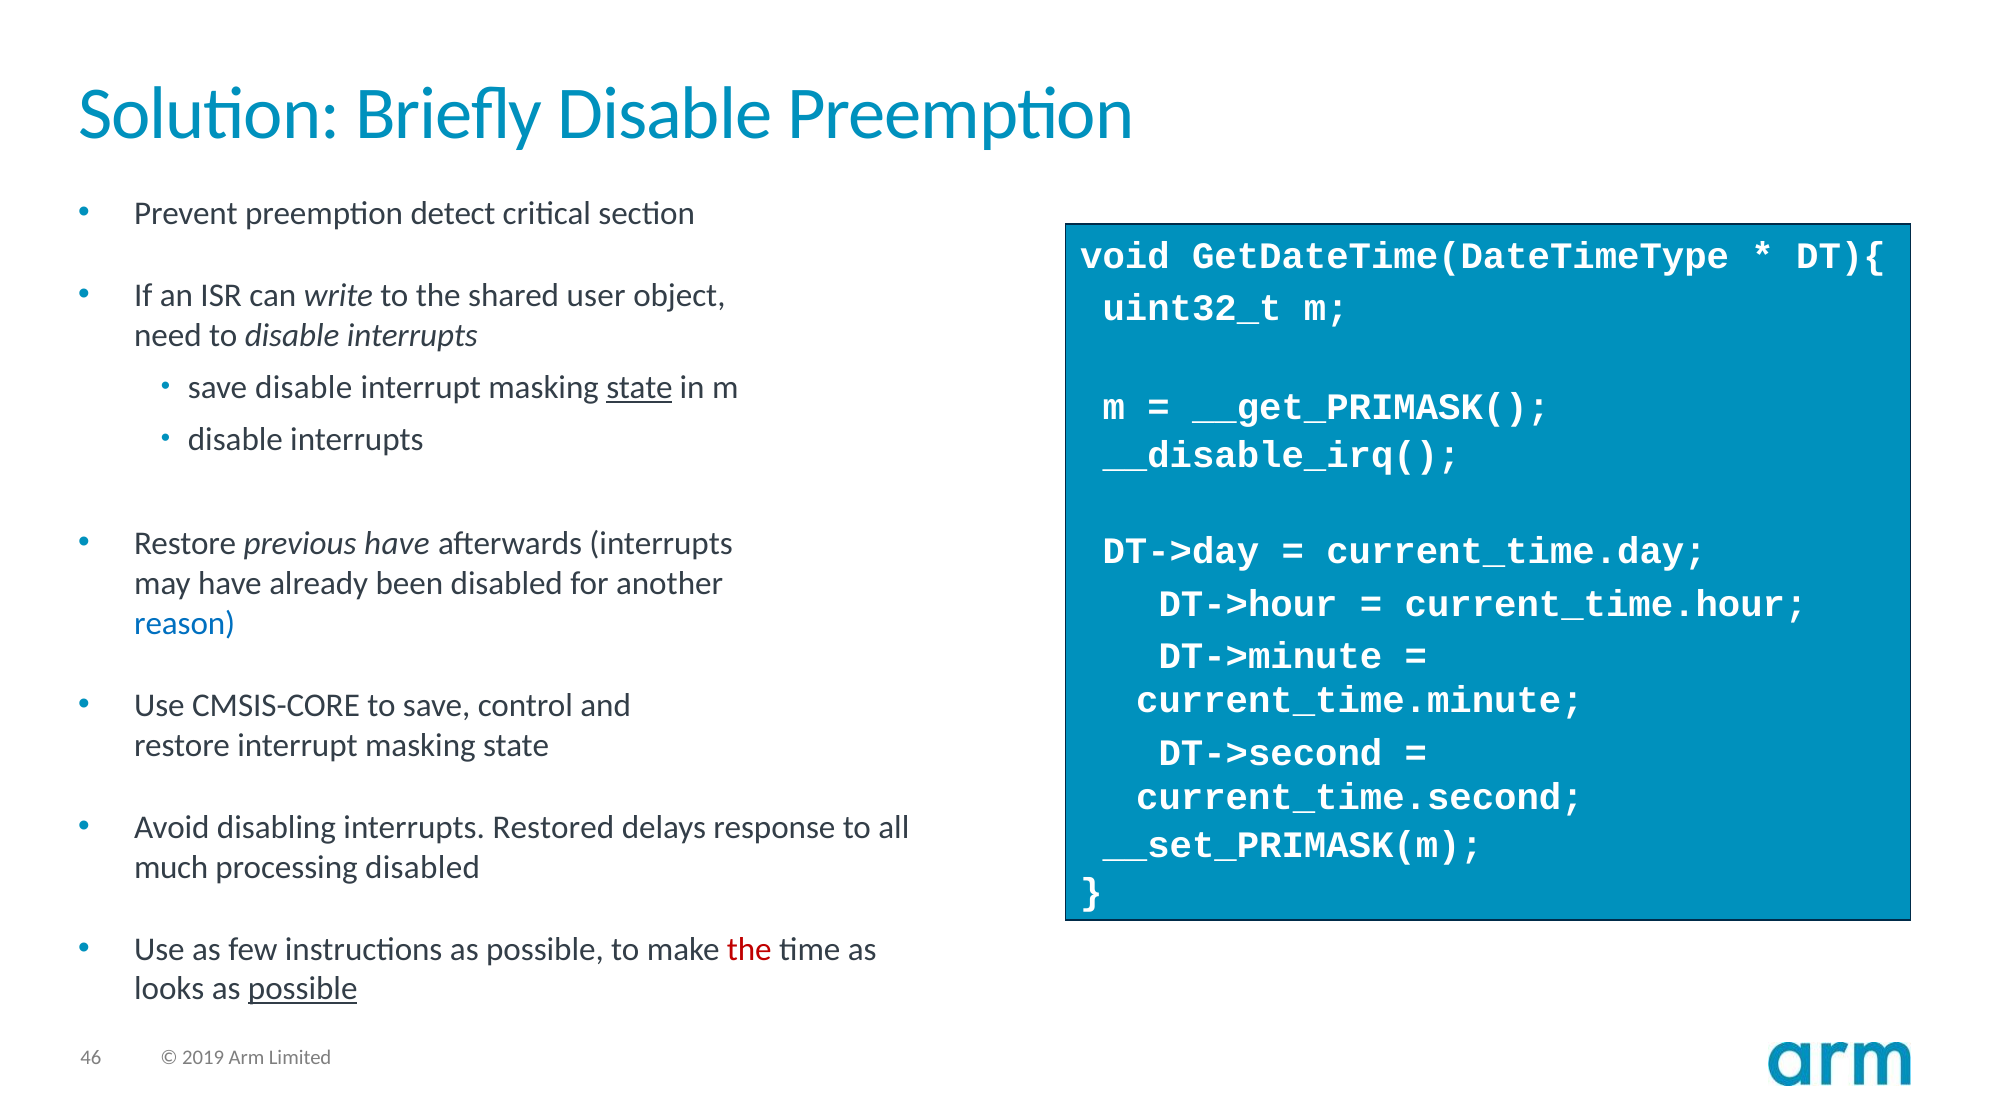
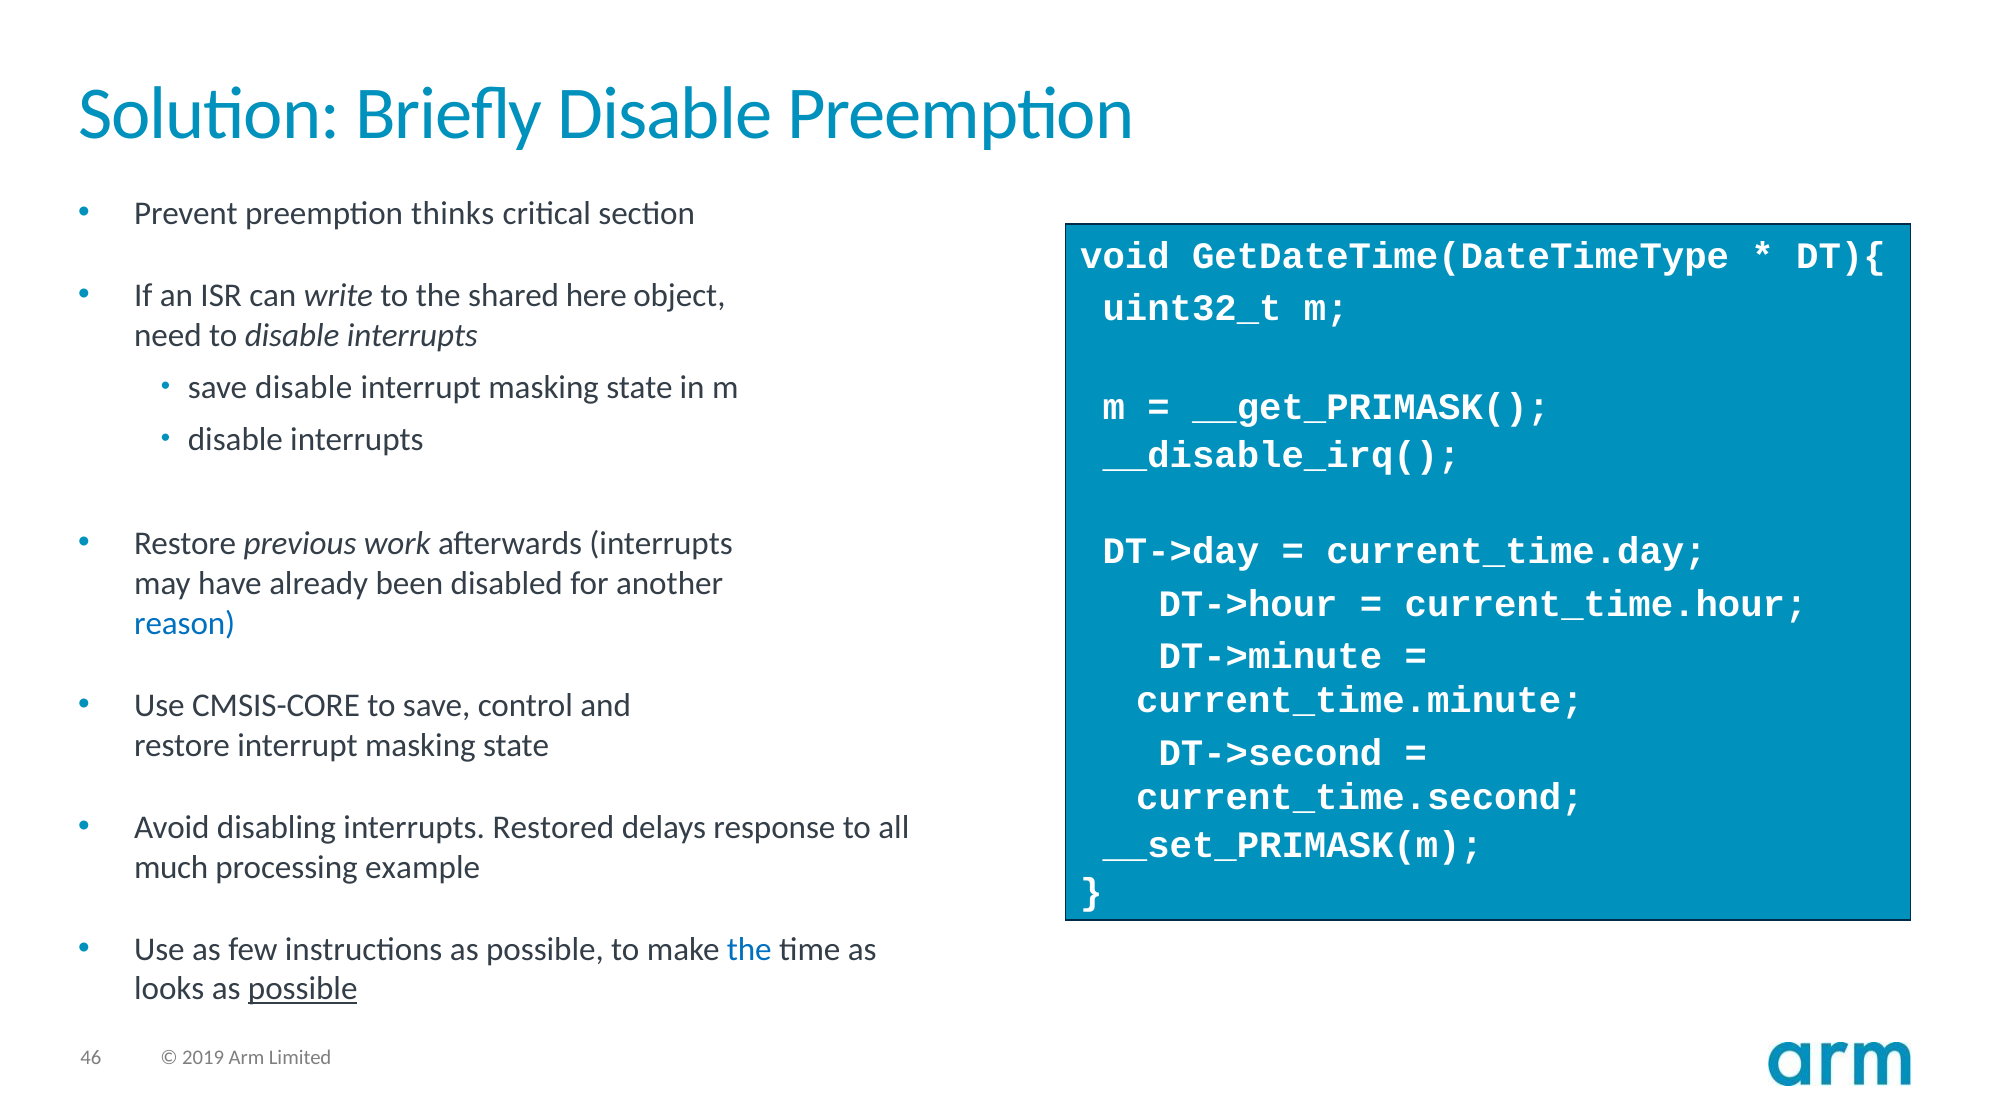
detect: detect -> thinks
user: user -> here
state at (639, 387) underline: present -> none
previous have: have -> work
processing disabled: disabled -> example
the at (749, 949) colour: red -> blue
